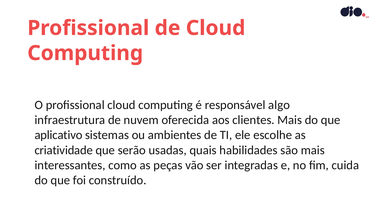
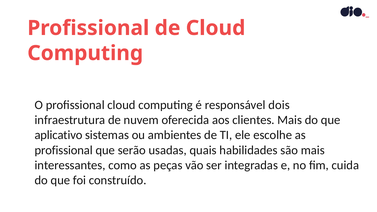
algo: algo -> dois
criatividade at (64, 150): criatividade -> profissional
